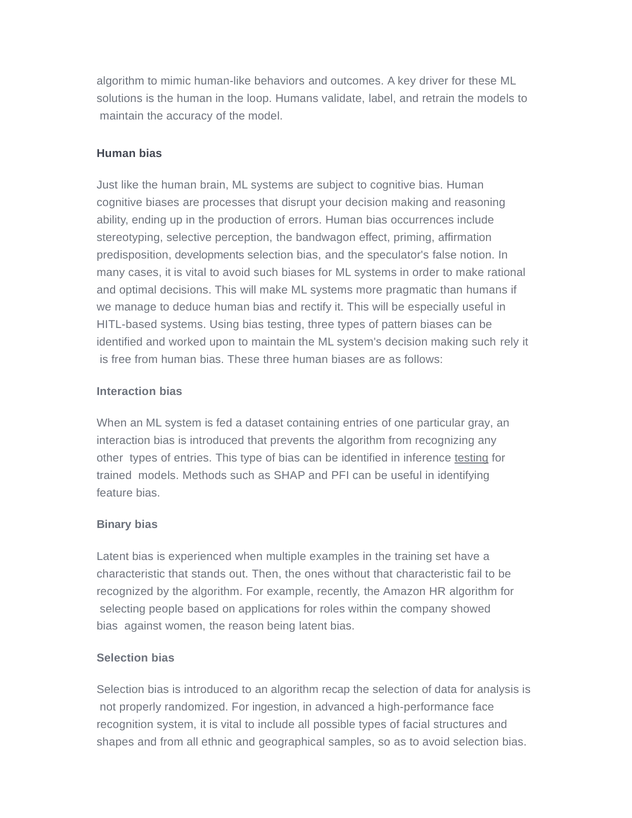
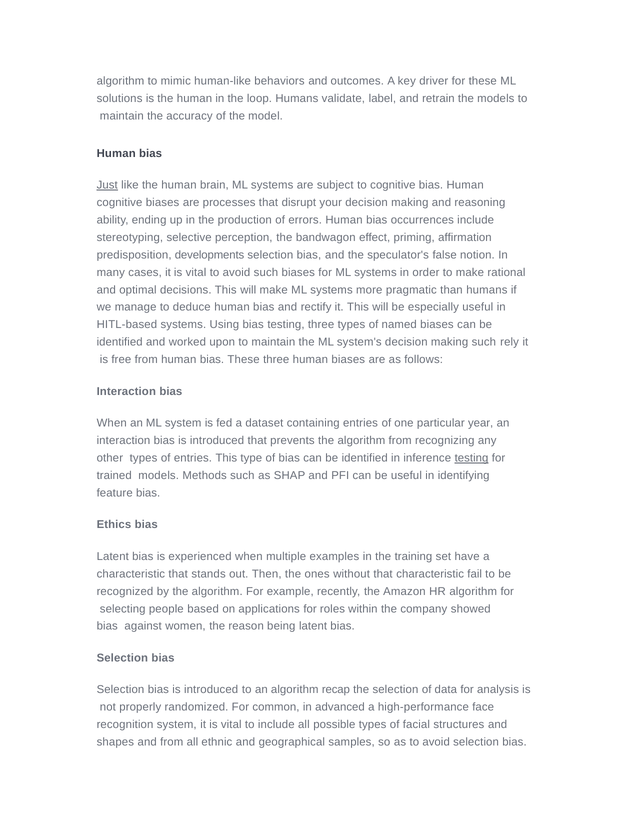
Just underline: none -> present
pattern: pattern -> named
gray: gray -> year
Binary: Binary -> Ethics
ingestion: ingestion -> common
